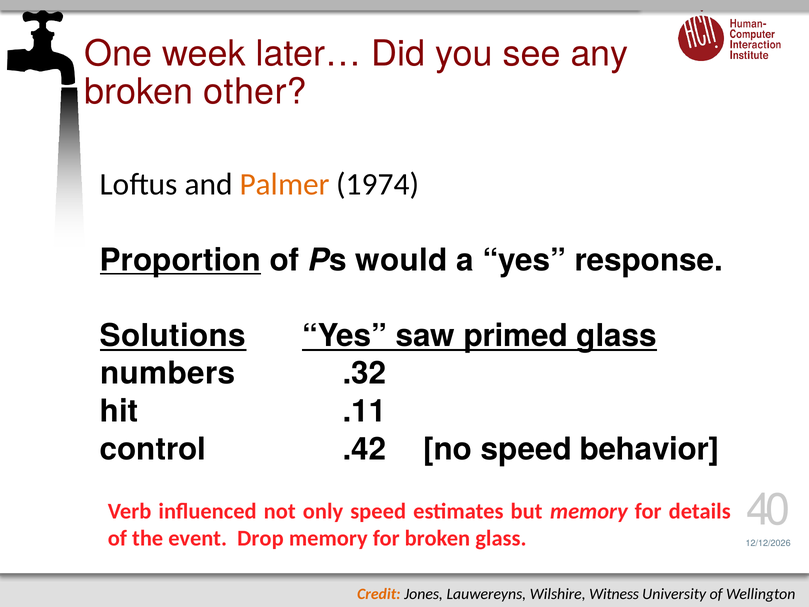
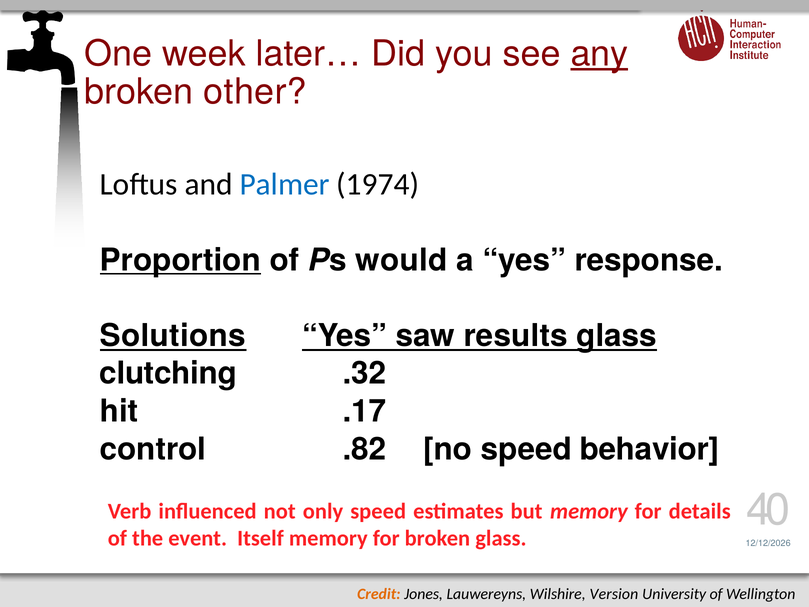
any underline: none -> present
Palmer colour: orange -> blue
primed: primed -> results
numbers: numbers -> clutching
.11: .11 -> .17
.42: .42 -> .82
Drop: Drop -> Itself
Witness: Witness -> Version
